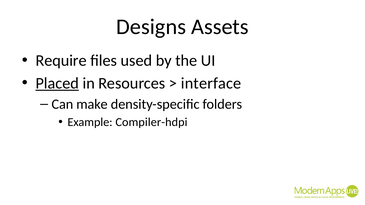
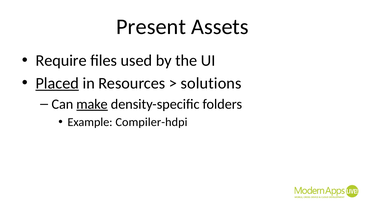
Designs: Designs -> Present
interface: interface -> solutions
make underline: none -> present
